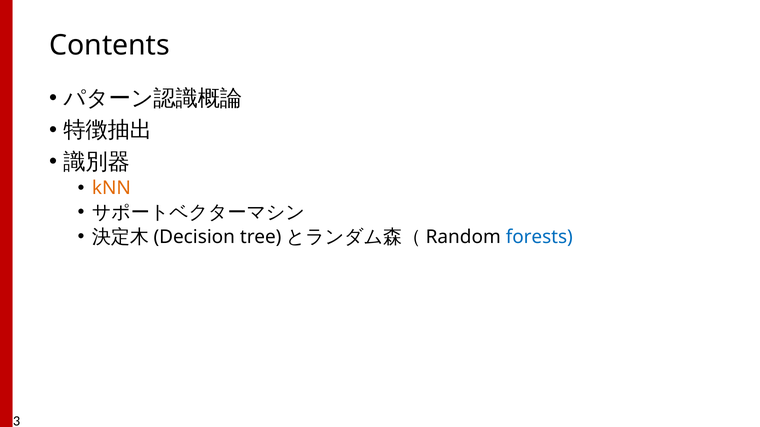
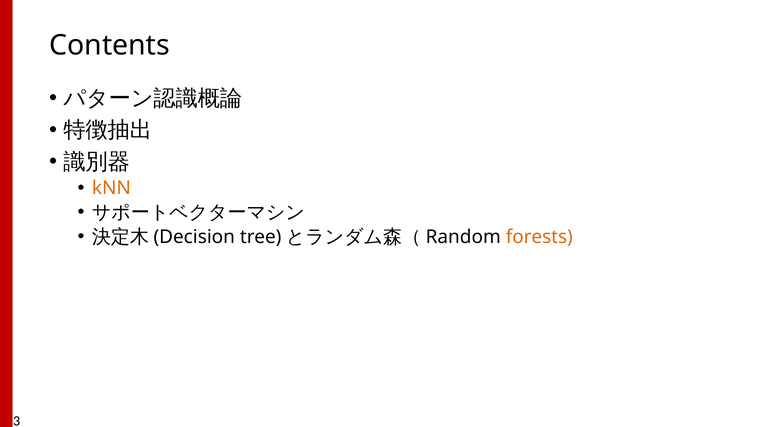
forests colour: blue -> orange
